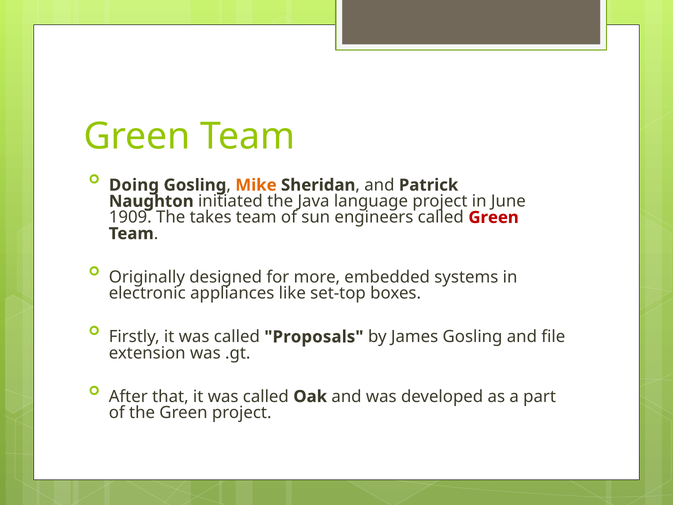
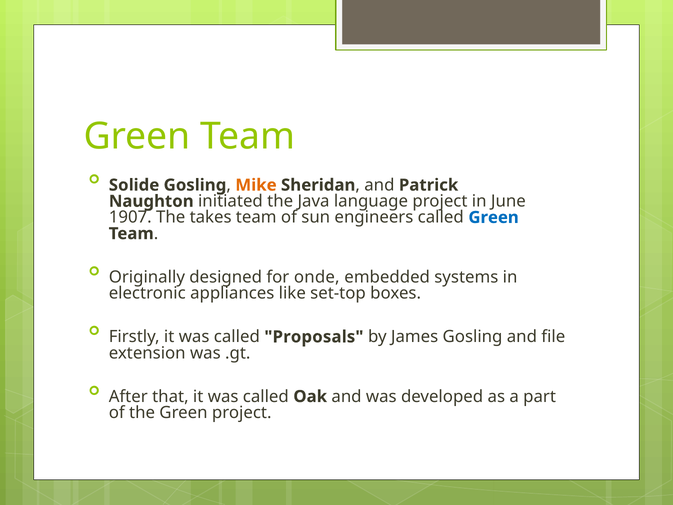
Doing: Doing -> Solide
1909: 1909 -> 1907
Green at (494, 217) colour: red -> blue
more: more -> onde
